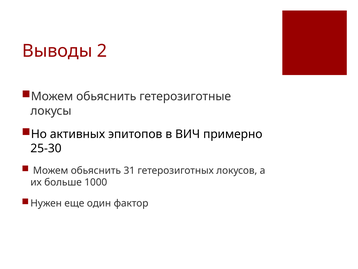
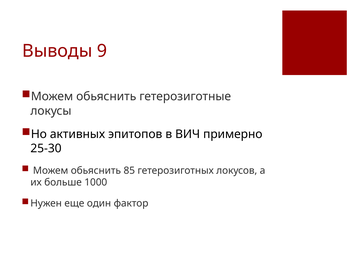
2: 2 -> 9
31: 31 -> 85
